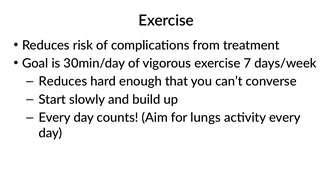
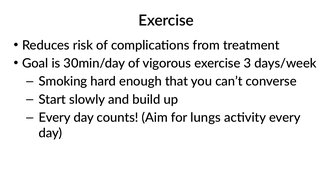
7: 7 -> 3
Reduces at (63, 82): Reduces -> Smoking
